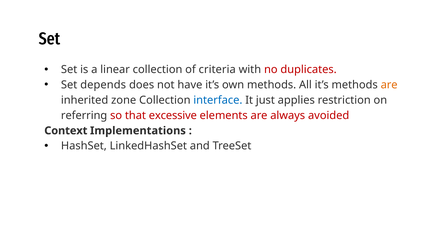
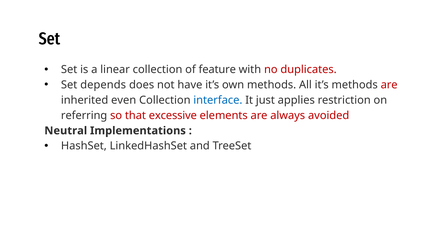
criteria: criteria -> feature
are at (389, 85) colour: orange -> red
zone: zone -> even
Context: Context -> Neutral
